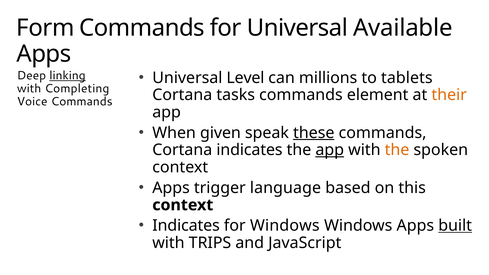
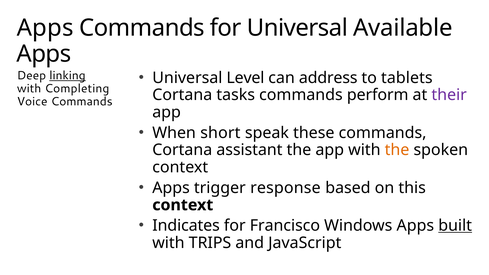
Form at (45, 28): Form -> Apps
millions: millions -> address
element: element -> perform
their colour: orange -> purple
given: given -> short
these underline: present -> none
Cortana indicates: indicates -> assistant
app at (330, 150) underline: present -> none
language: language -> response
for Windows: Windows -> Francisco
